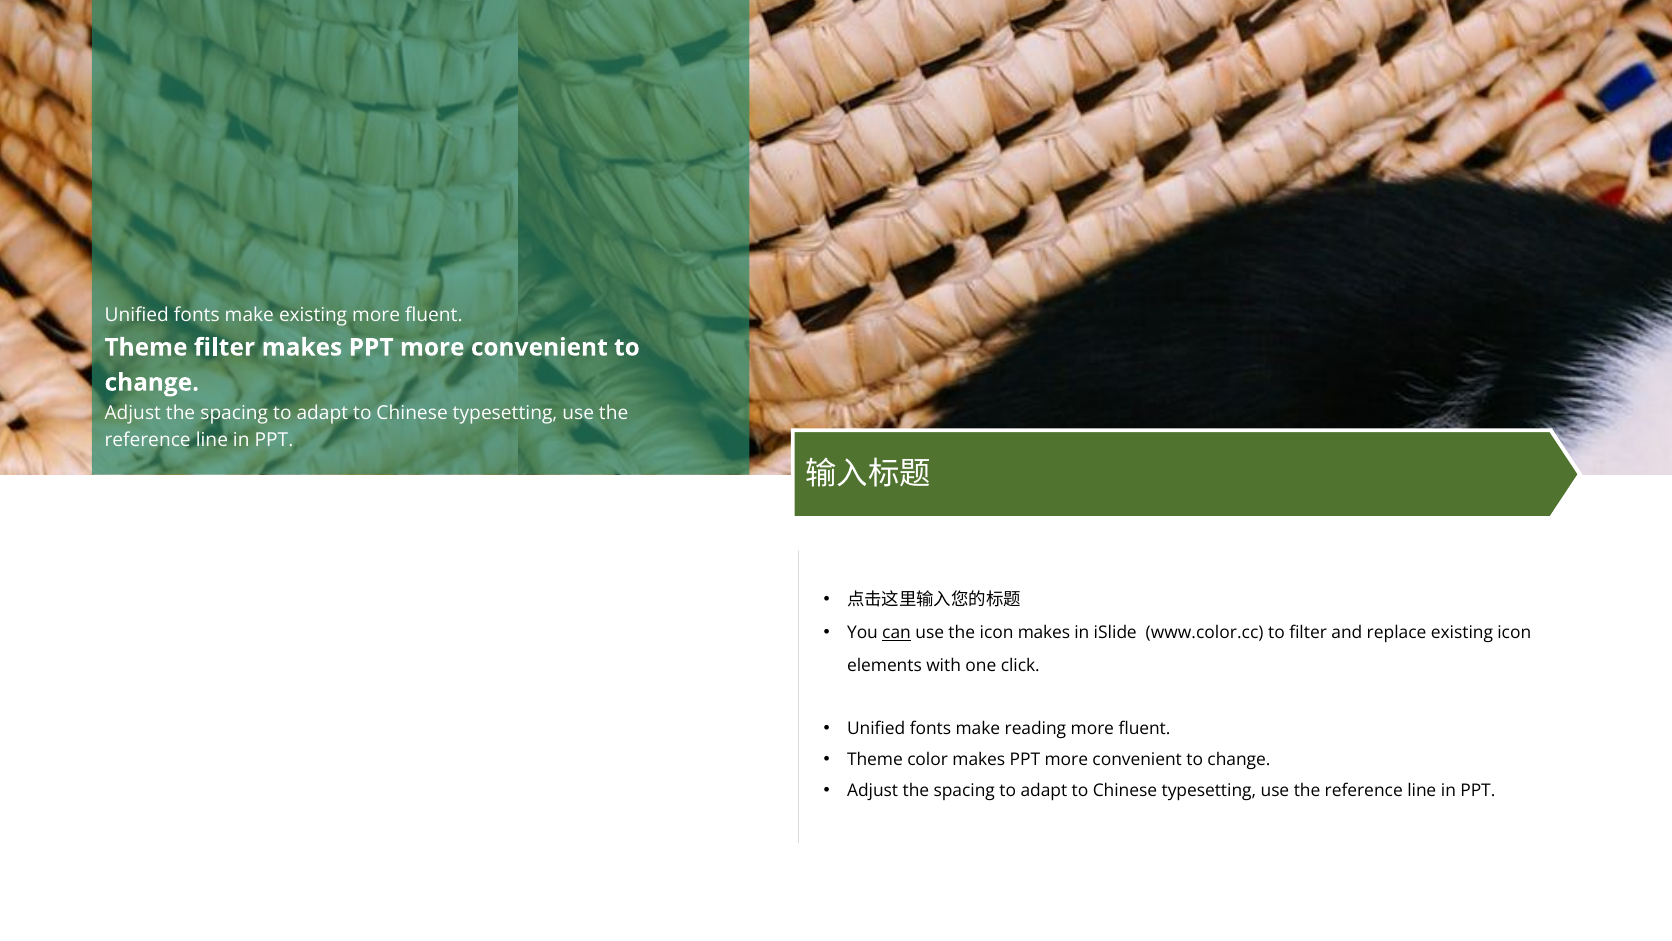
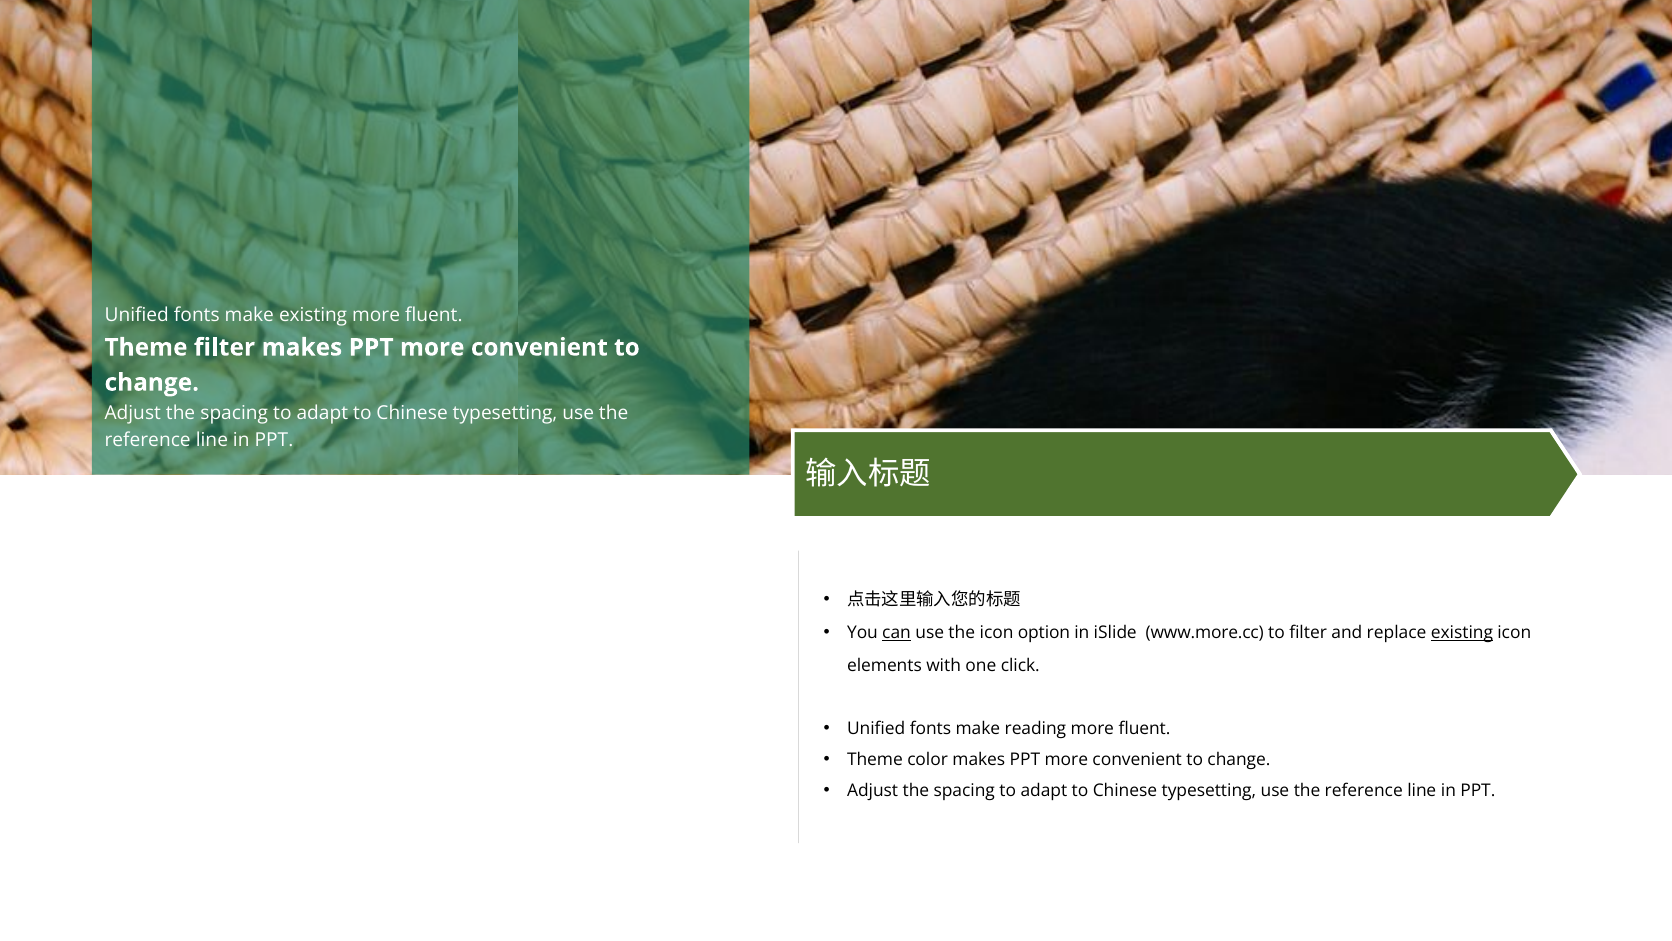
icon makes: makes -> option
www.color.cc: www.color.cc -> www.more.cc
existing at (1462, 633) underline: none -> present
